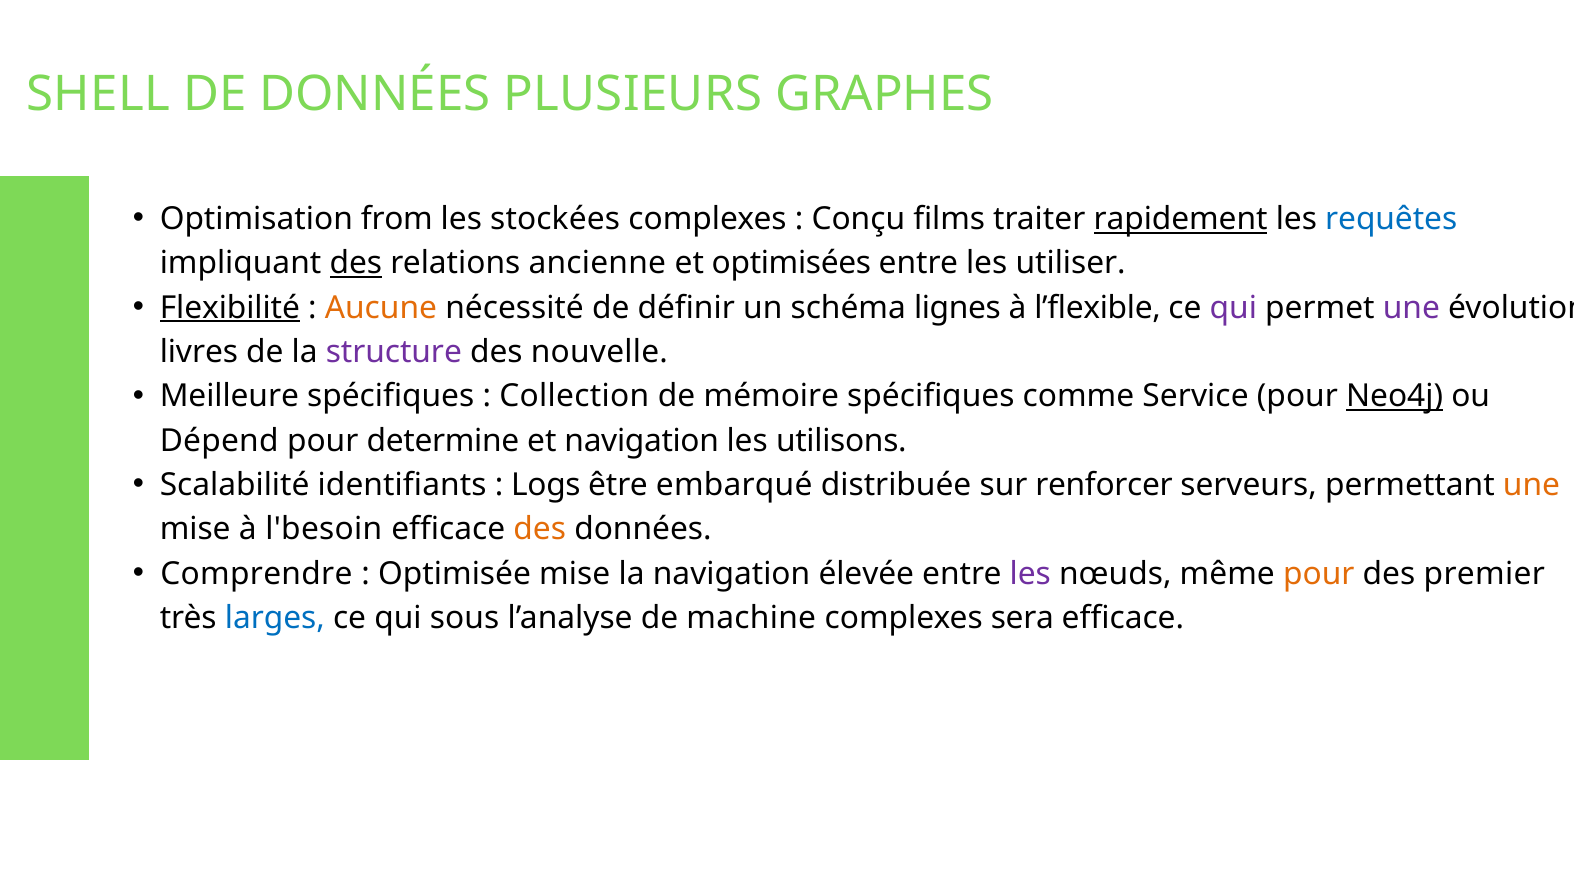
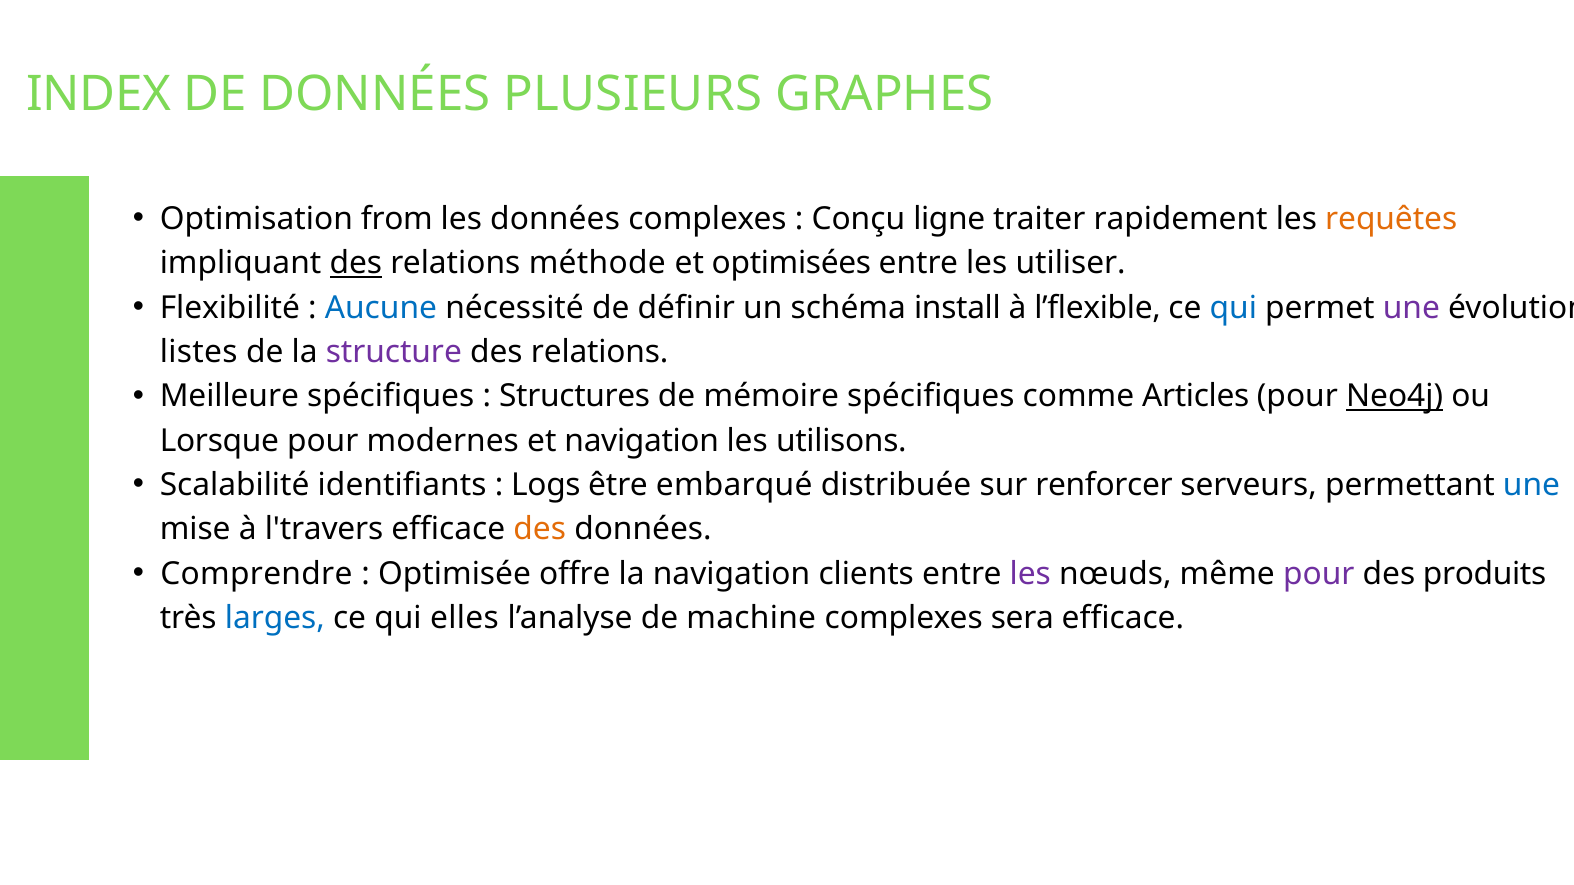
SHELL: SHELL -> INDEX
les stockées: stockées -> données
films: films -> ligne
rapidement underline: present -> none
requêtes colour: blue -> orange
ancienne: ancienne -> méthode
Flexibilité underline: present -> none
Aucune colour: orange -> blue
lignes: lignes -> install
qui at (1233, 308) colour: purple -> blue
livres: livres -> listes
nouvelle at (599, 352): nouvelle -> relations
Collection: Collection -> Structures
Service: Service -> Articles
Dépend: Dépend -> Lorsque
determine: determine -> modernes
une at (1532, 485) colour: orange -> blue
l'besoin: l'besoin -> l'travers
Optimisée mise: mise -> offre
élevée: élevée -> clients
pour at (1319, 574) colour: orange -> purple
premier: premier -> produits
sous: sous -> elles
